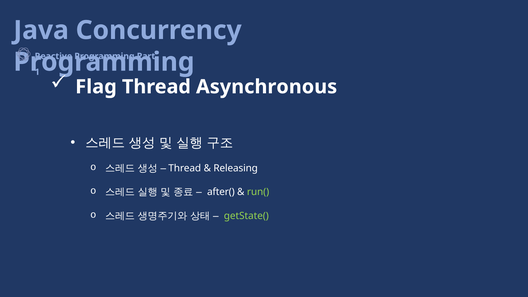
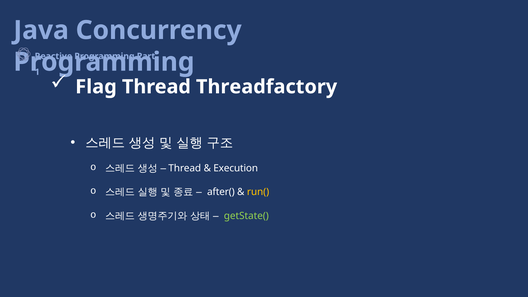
Asynchronous: Asynchronous -> Threadfactory
Releasing: Releasing -> Execution
run( colour: light green -> yellow
